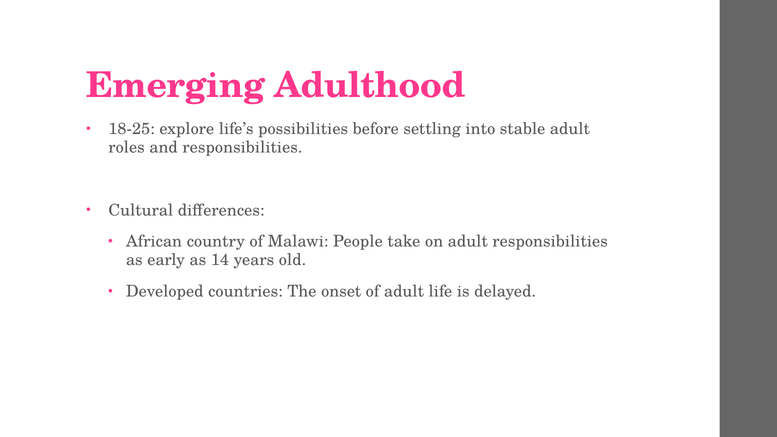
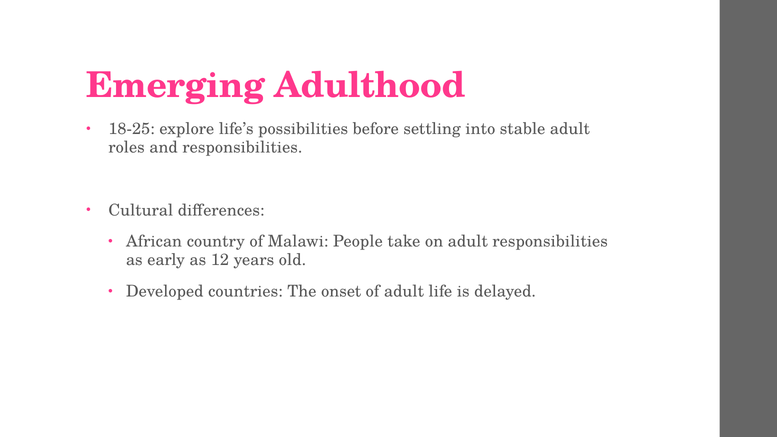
14: 14 -> 12
